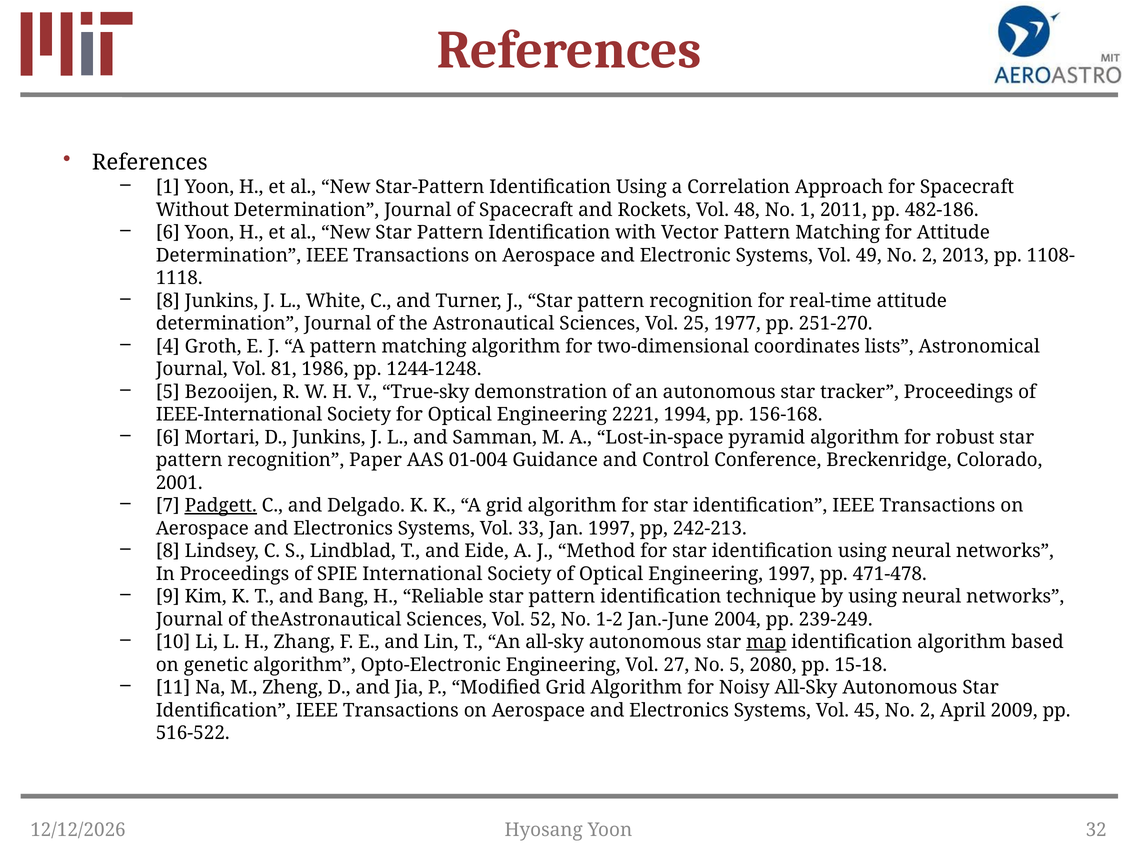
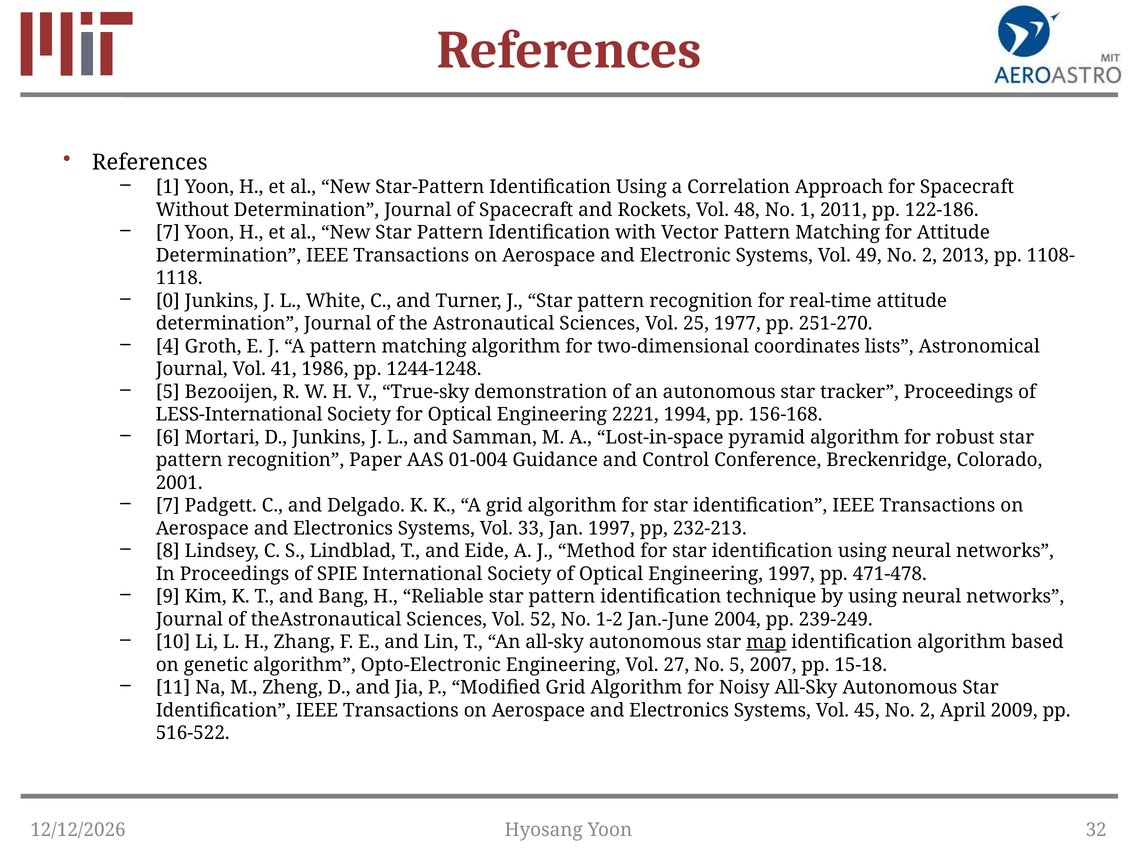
482-186: 482-186 -> 122-186
6 at (168, 233): 6 -> 7
8 at (168, 301): 8 -> 0
81: 81 -> 41
IEEE-International: IEEE-International -> LESS-International
Padgett underline: present -> none
242-213: 242-213 -> 232-213
2080: 2080 -> 2007
